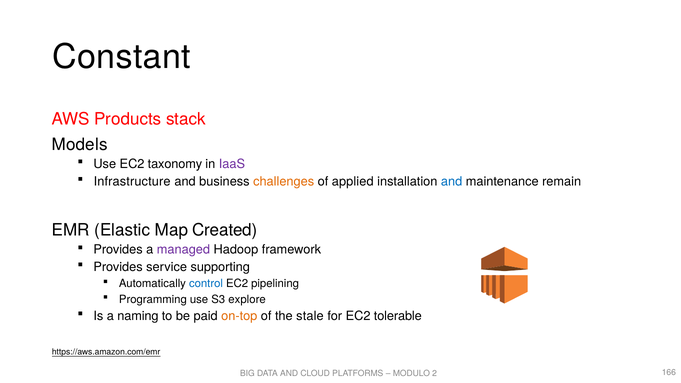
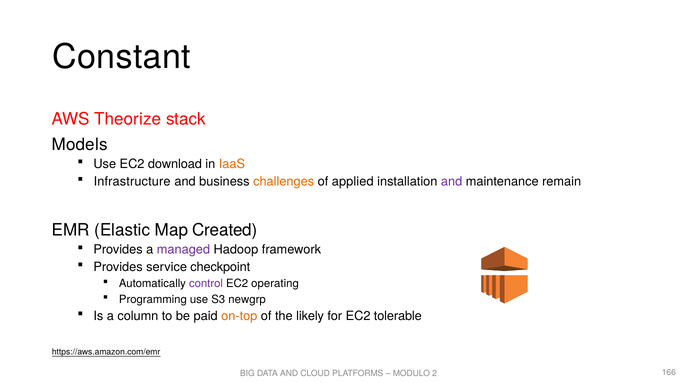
Products: Products -> Theorize
taxonomy: taxonomy -> download
IaaS colour: purple -> orange
and at (452, 182) colour: blue -> purple
supporting: supporting -> checkpoint
control colour: blue -> purple
pipelining: pipelining -> operating
explore: explore -> newgrp
naming: naming -> column
stale: stale -> likely
